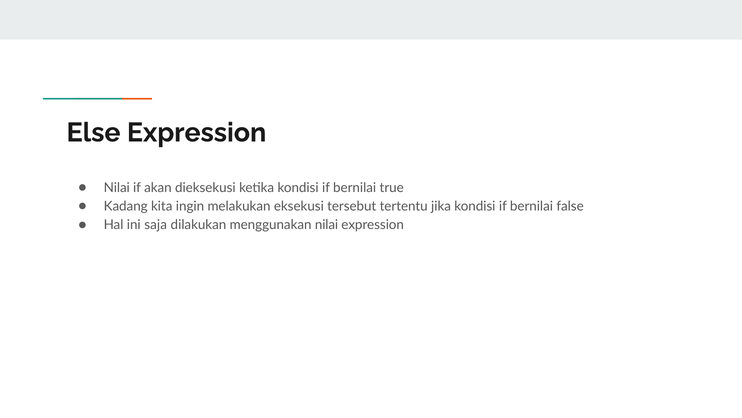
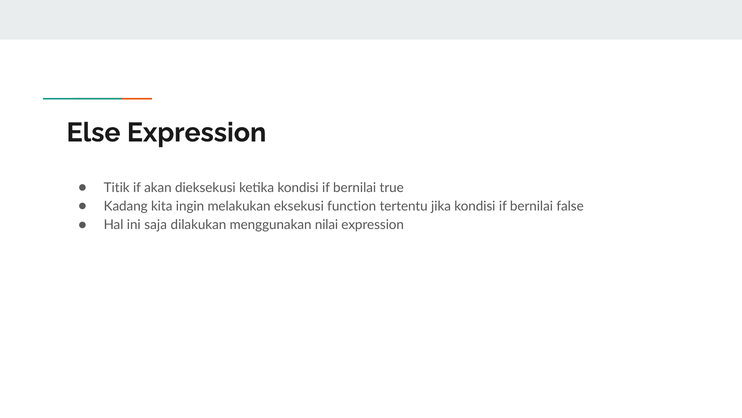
Nilai at (117, 188): Nilai -> Titik
tersebut: tersebut -> function
